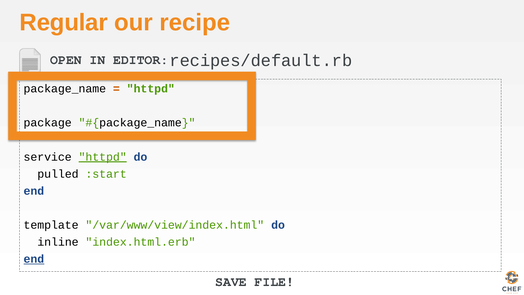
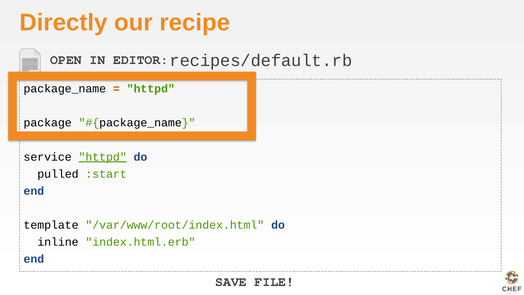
Regular: Regular -> Directly
/var/www/view/index.html: /var/www/view/index.html -> /var/www/root/index.html
end at (34, 259) underline: present -> none
